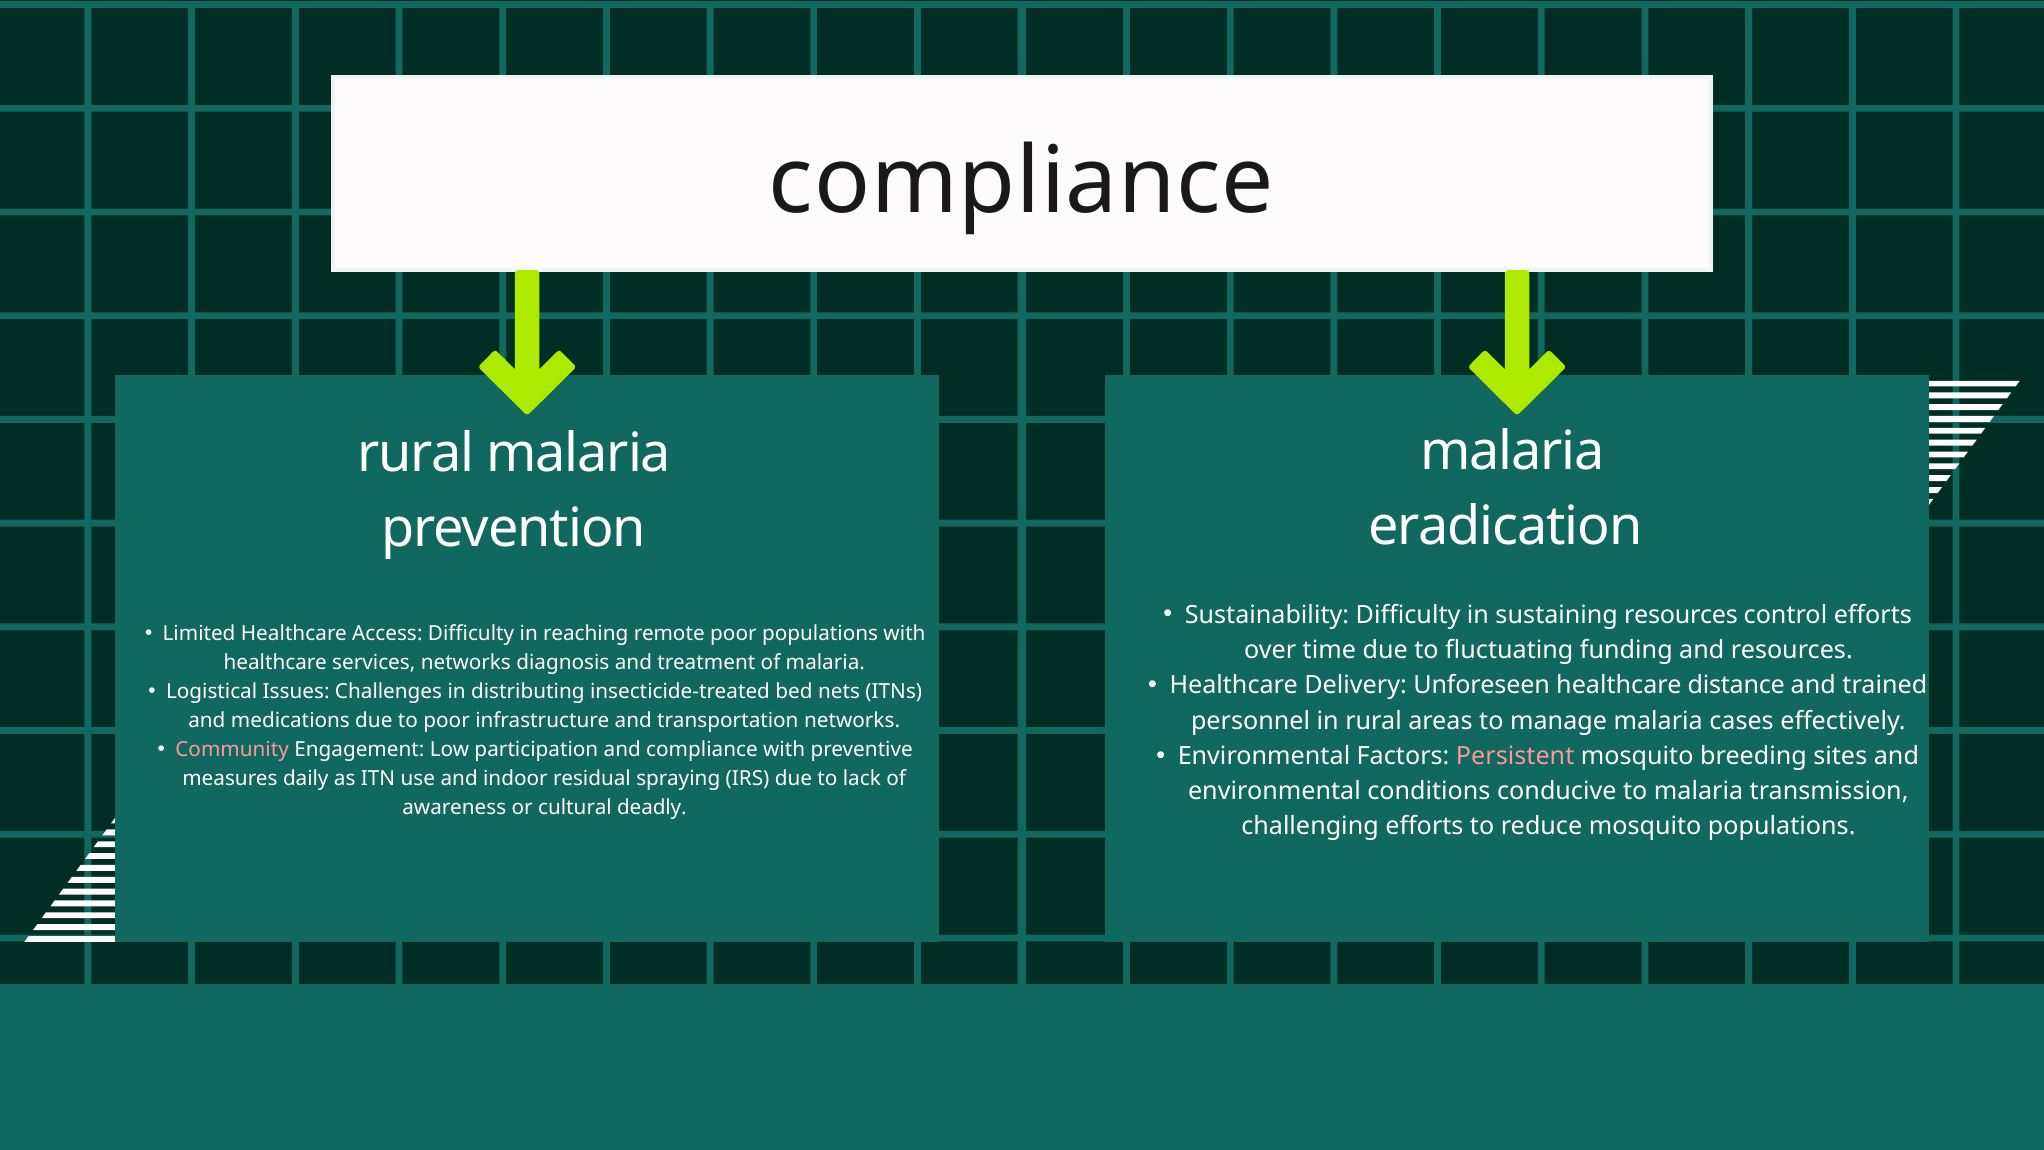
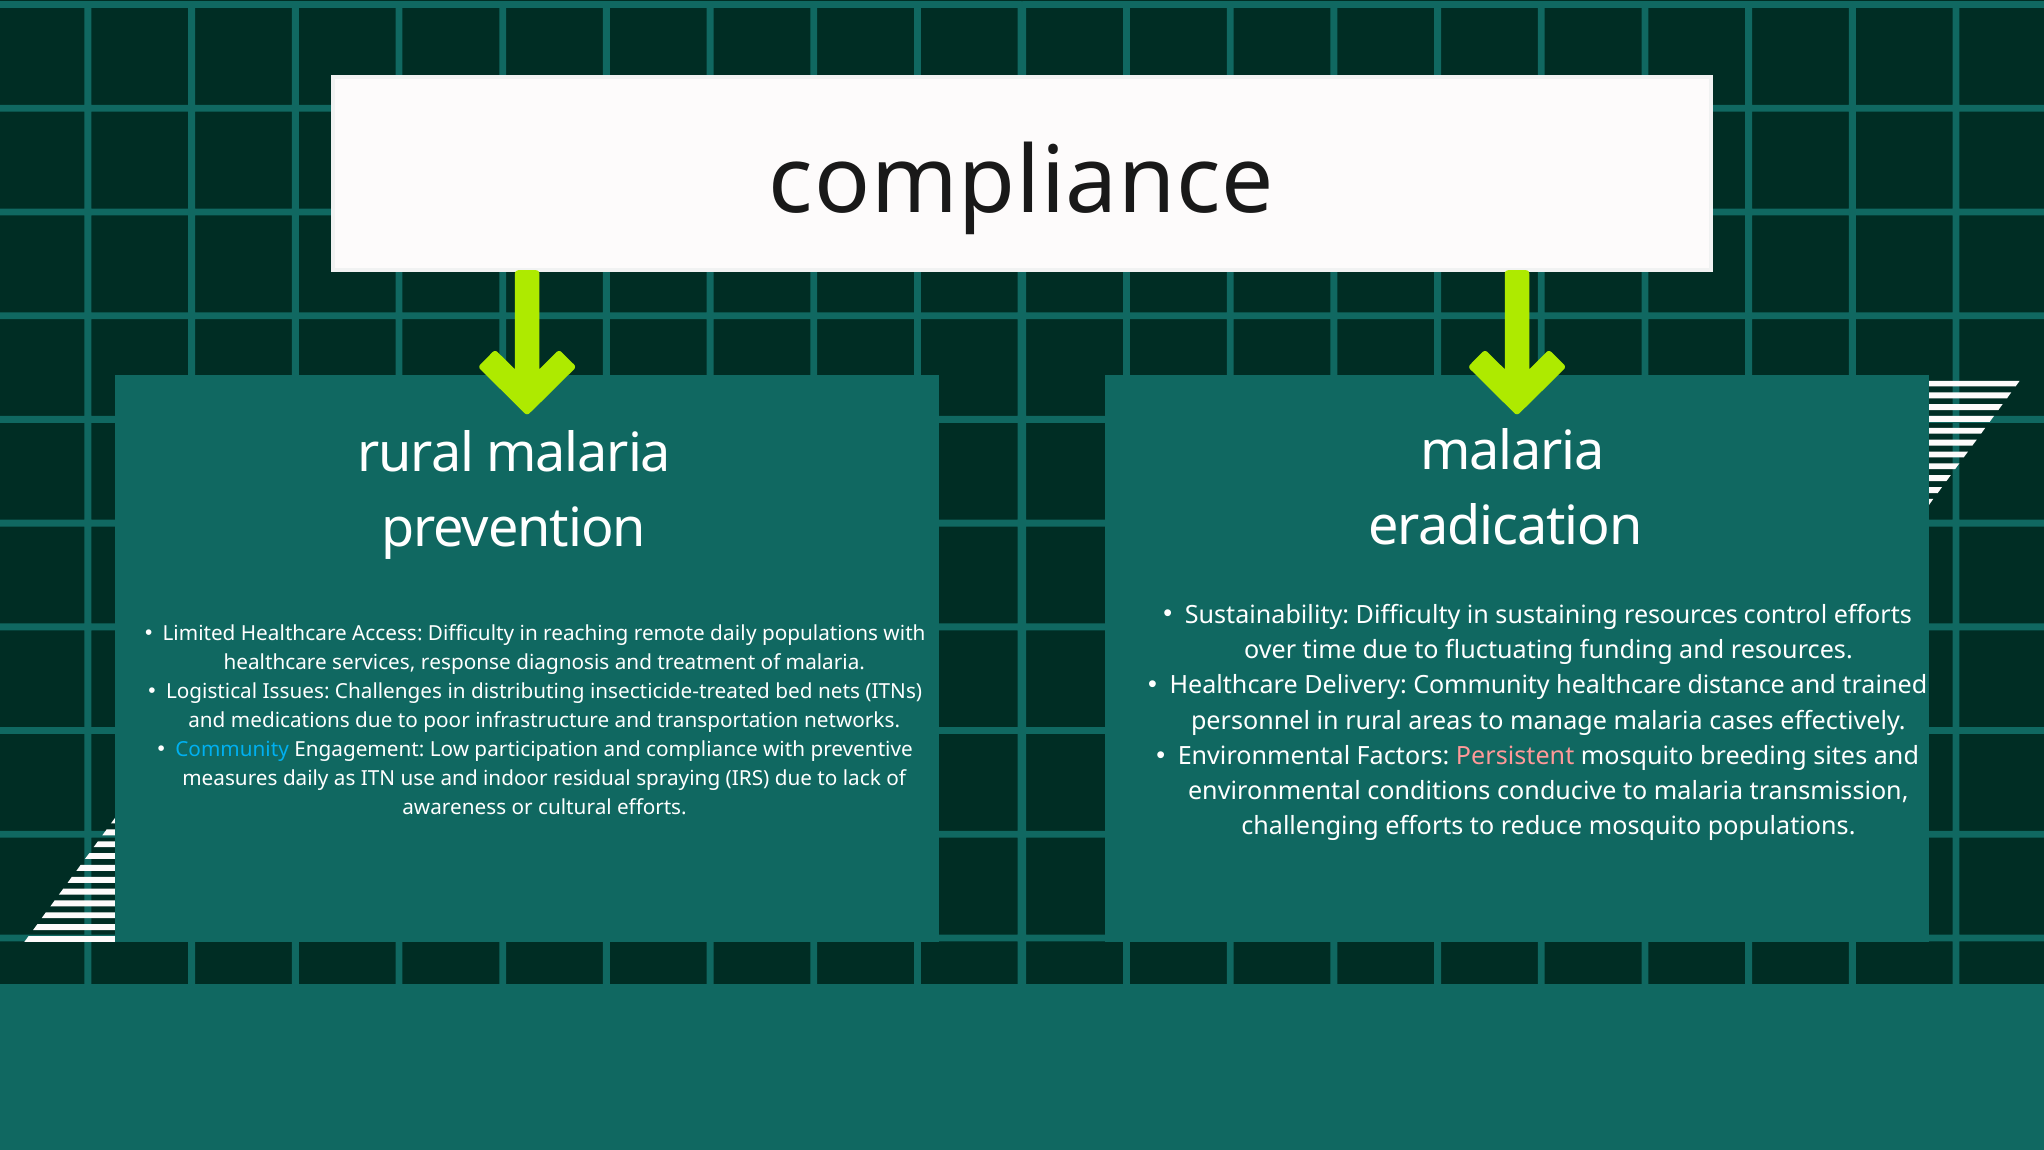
remote poor: poor -> daily
services networks: networks -> response
Delivery Unforeseen: Unforeseen -> Community
Community at (232, 750) colour: pink -> light blue
cultural deadly: deadly -> efforts
